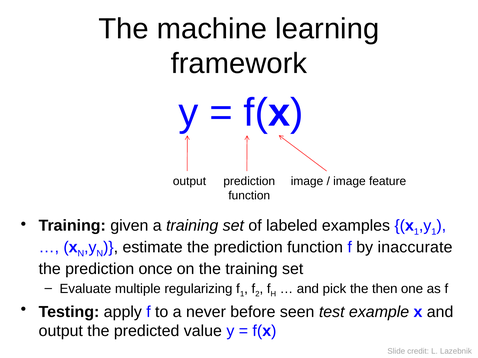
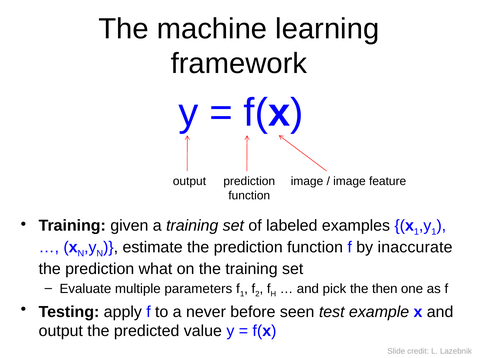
once: once -> what
regularizing: regularizing -> parameters
